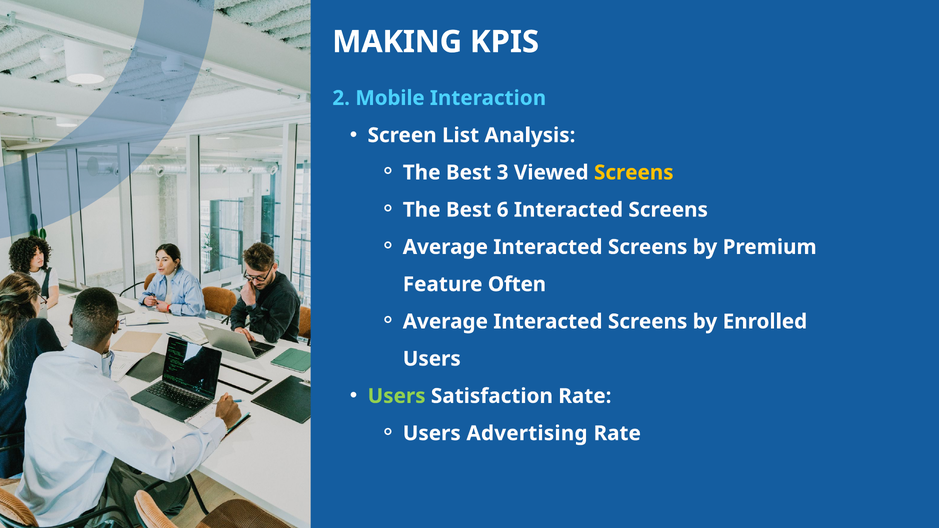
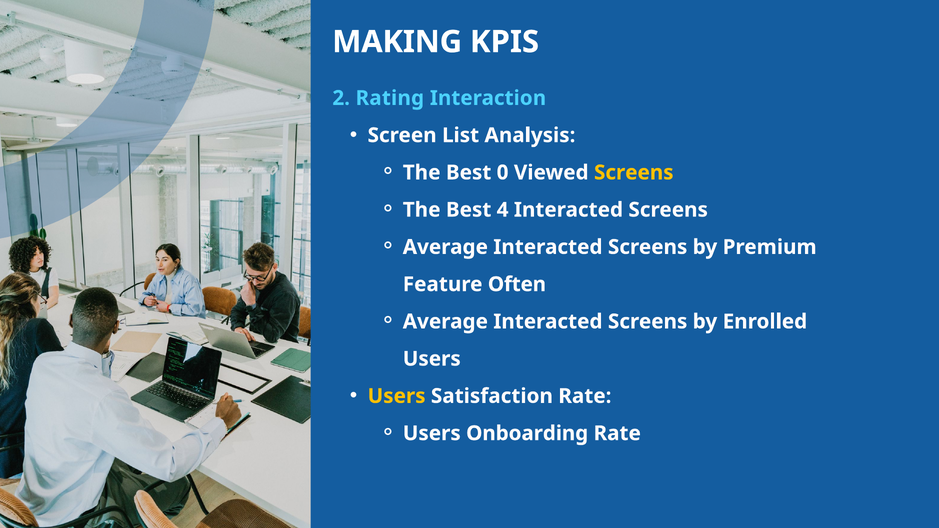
Mobile: Mobile -> Rating
3: 3 -> 0
6: 6 -> 4
Users at (397, 396) colour: light green -> yellow
Advertising: Advertising -> Onboarding
